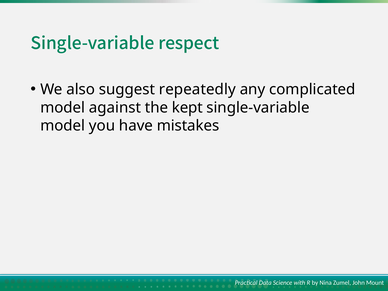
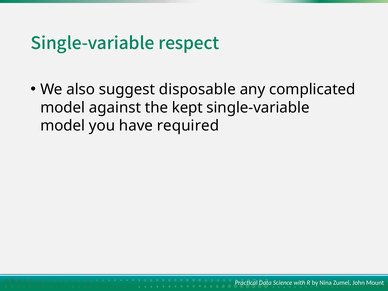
repeatedly: repeatedly -> disposable
mistakes: mistakes -> required
